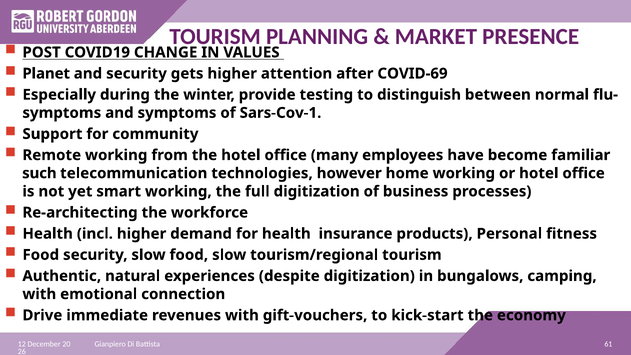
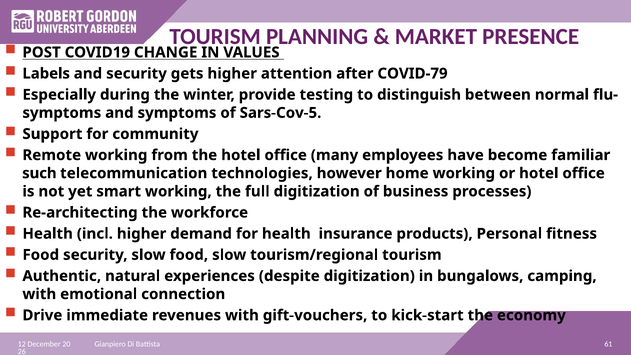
Planet: Planet -> Labels
COVID-69: COVID-69 -> COVID-79
Sars-Cov-1: Sars-Cov-1 -> Sars-Cov-5
